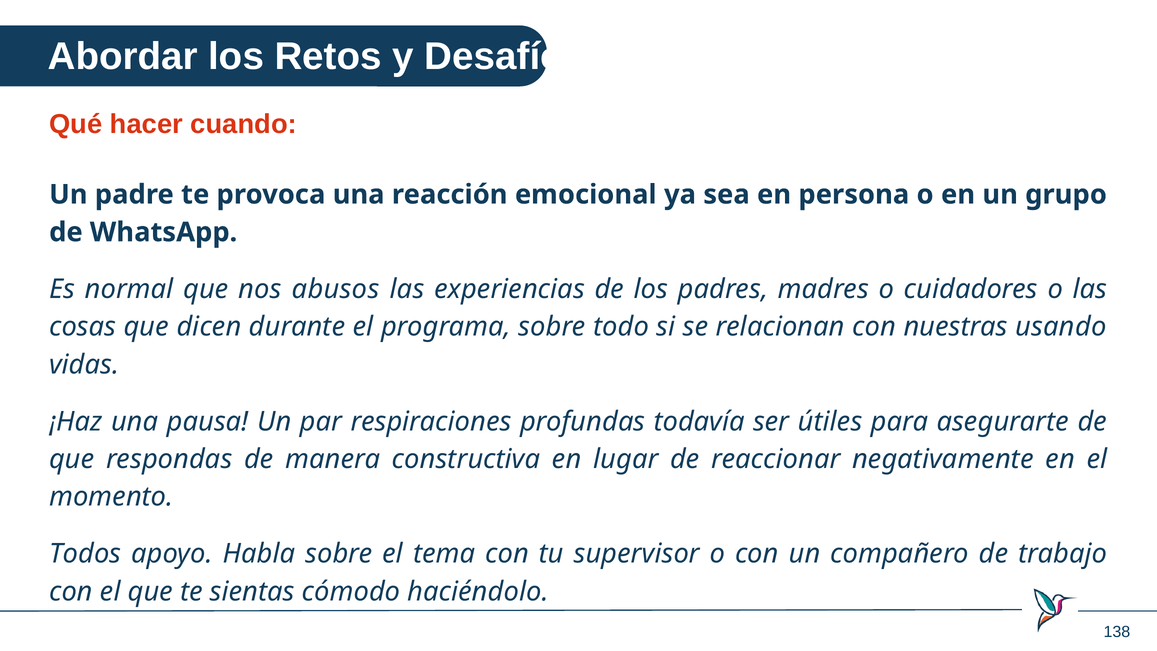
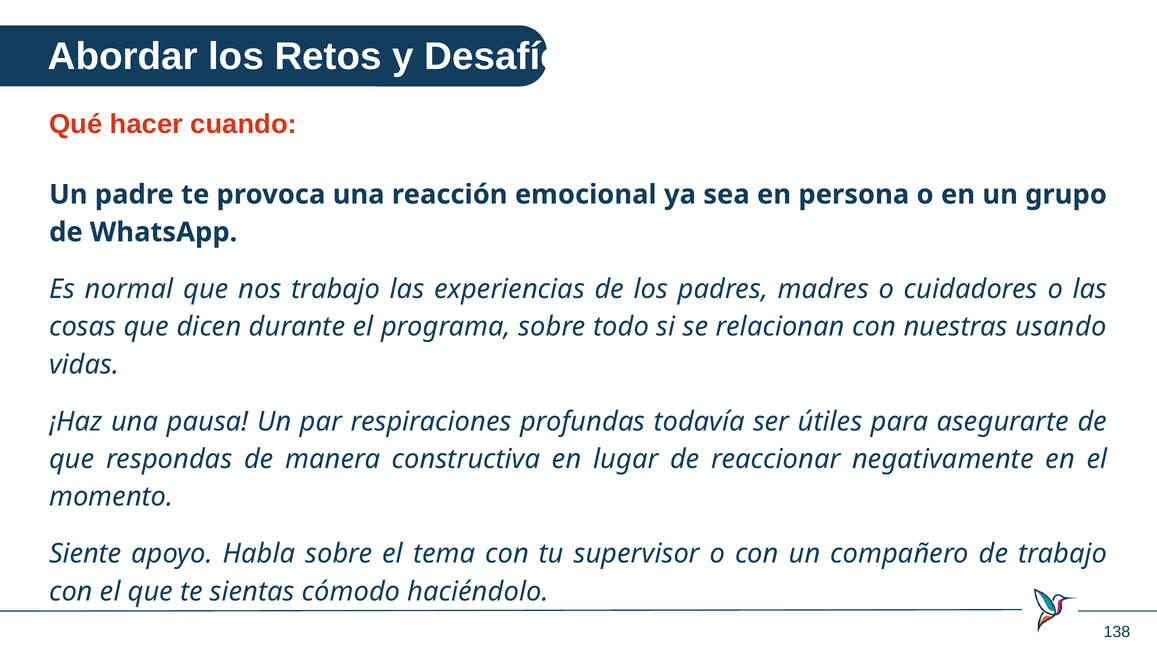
nos abusos: abusos -> trabajo
Todos: Todos -> Siente
